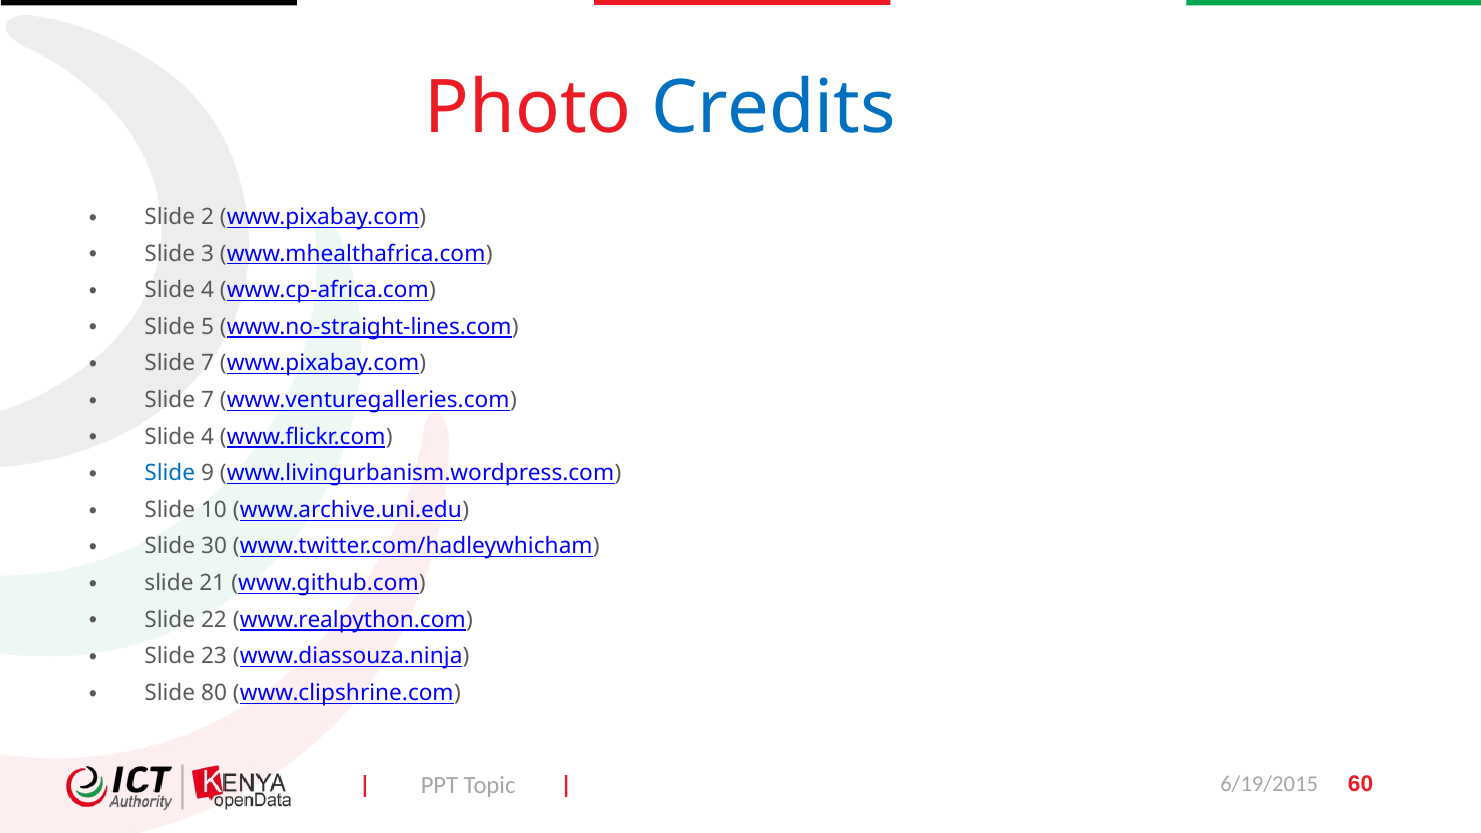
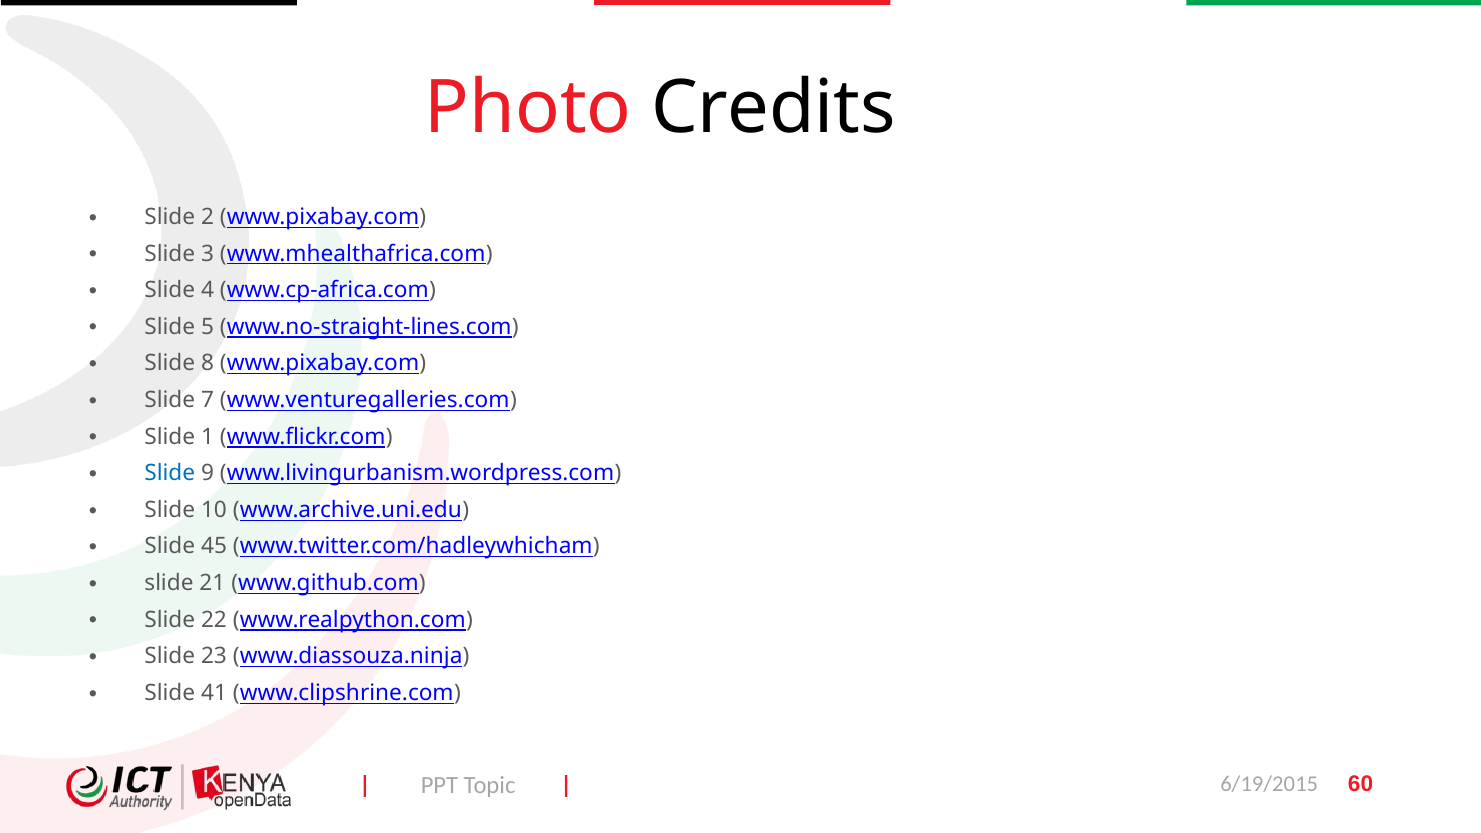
Credits colour: blue -> black
7 at (208, 363): 7 -> 8
4 at (208, 437): 4 -> 1
30: 30 -> 45
80: 80 -> 41
